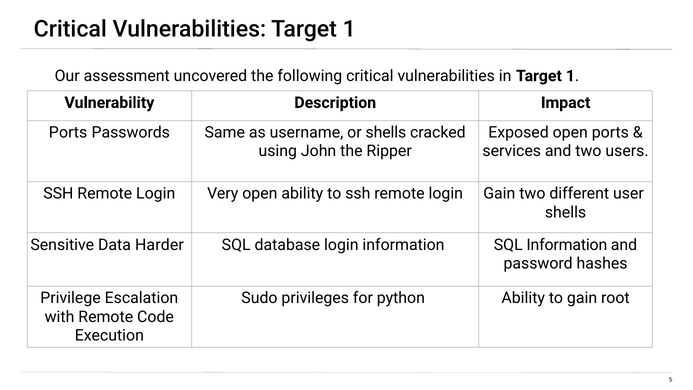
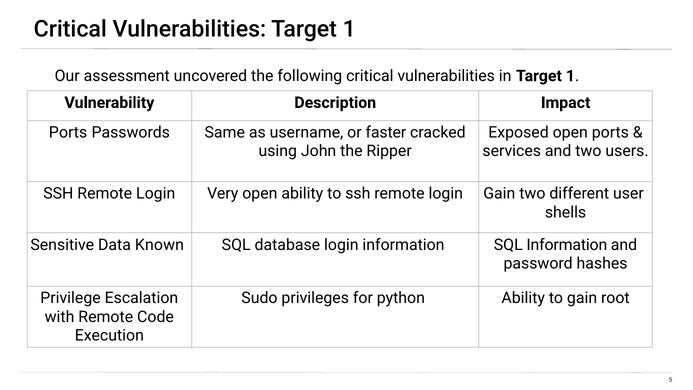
or shells: shells -> faster
Harder: Harder -> Known
